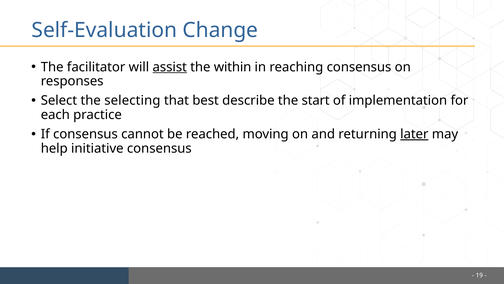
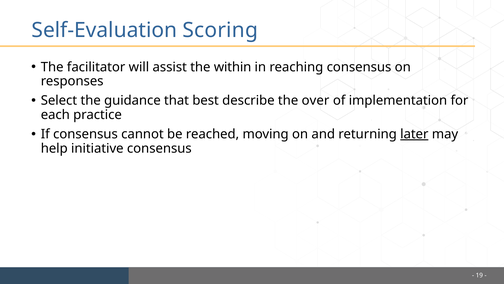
Change: Change -> Scoring
assist underline: present -> none
selecting: selecting -> guidance
start: start -> over
